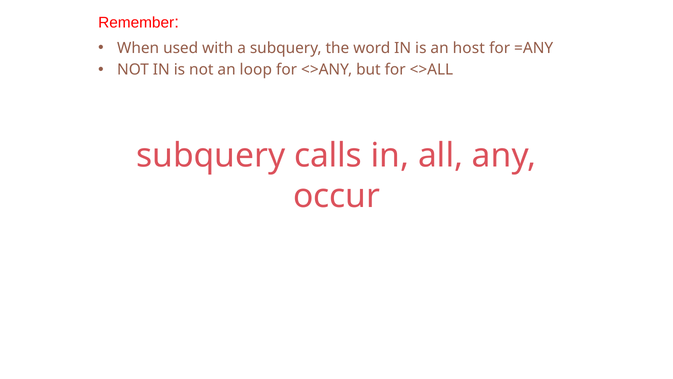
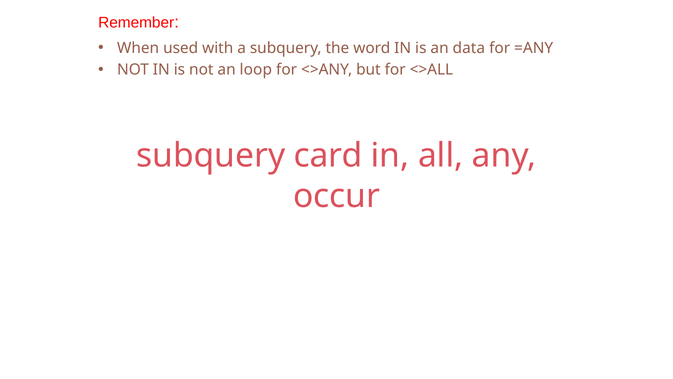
host: host -> data
calls: calls -> card
